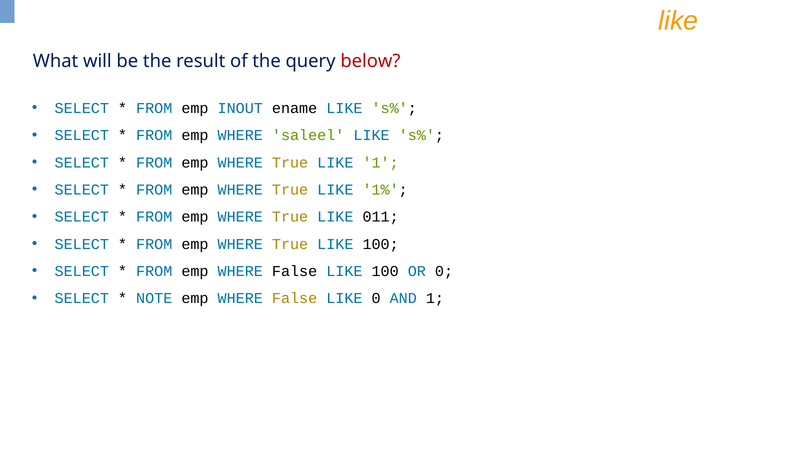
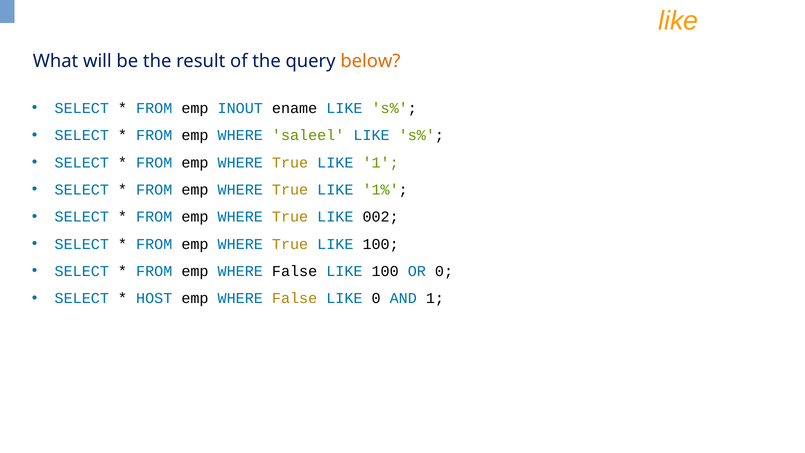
below colour: red -> orange
011: 011 -> 002
NOTE: NOTE -> HOST
